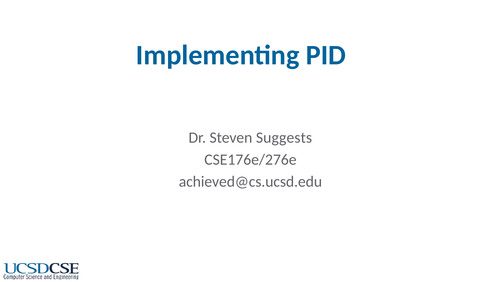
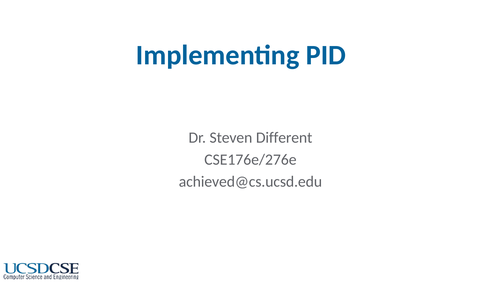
Suggests: Suggests -> Different
